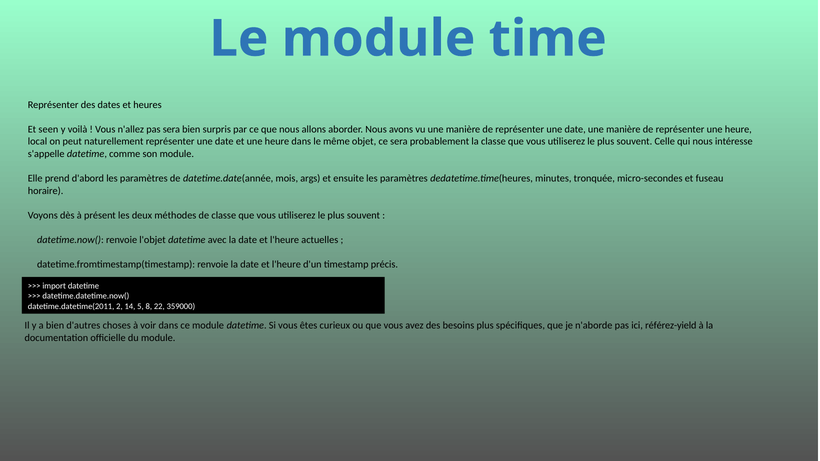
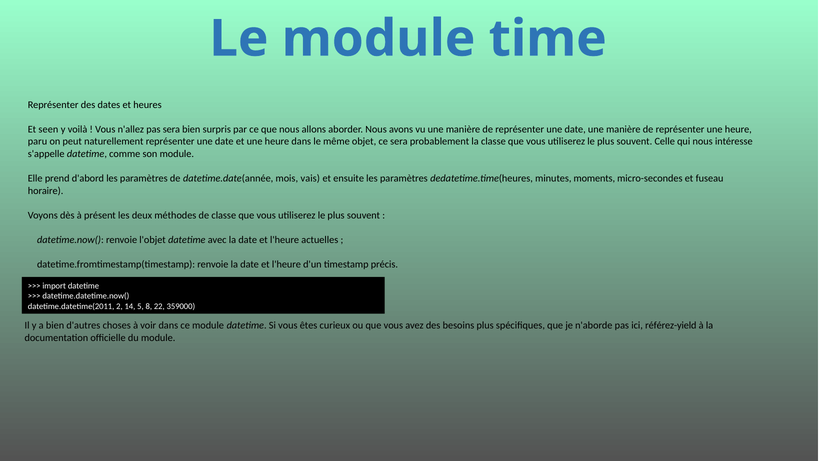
local: local -> paru
args: args -> vais
tronquée: tronquée -> moments
